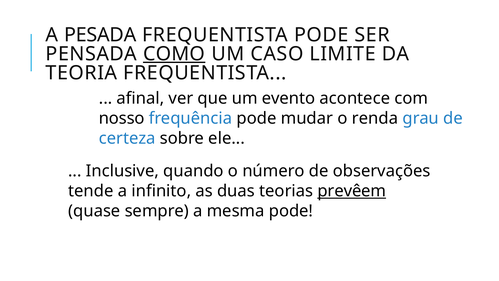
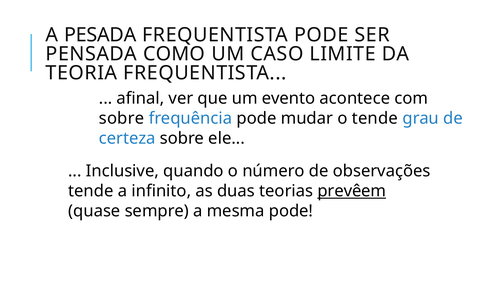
COMO underline: present -> none
nosso at (122, 118): nosso -> sobre
o renda: renda -> tende
